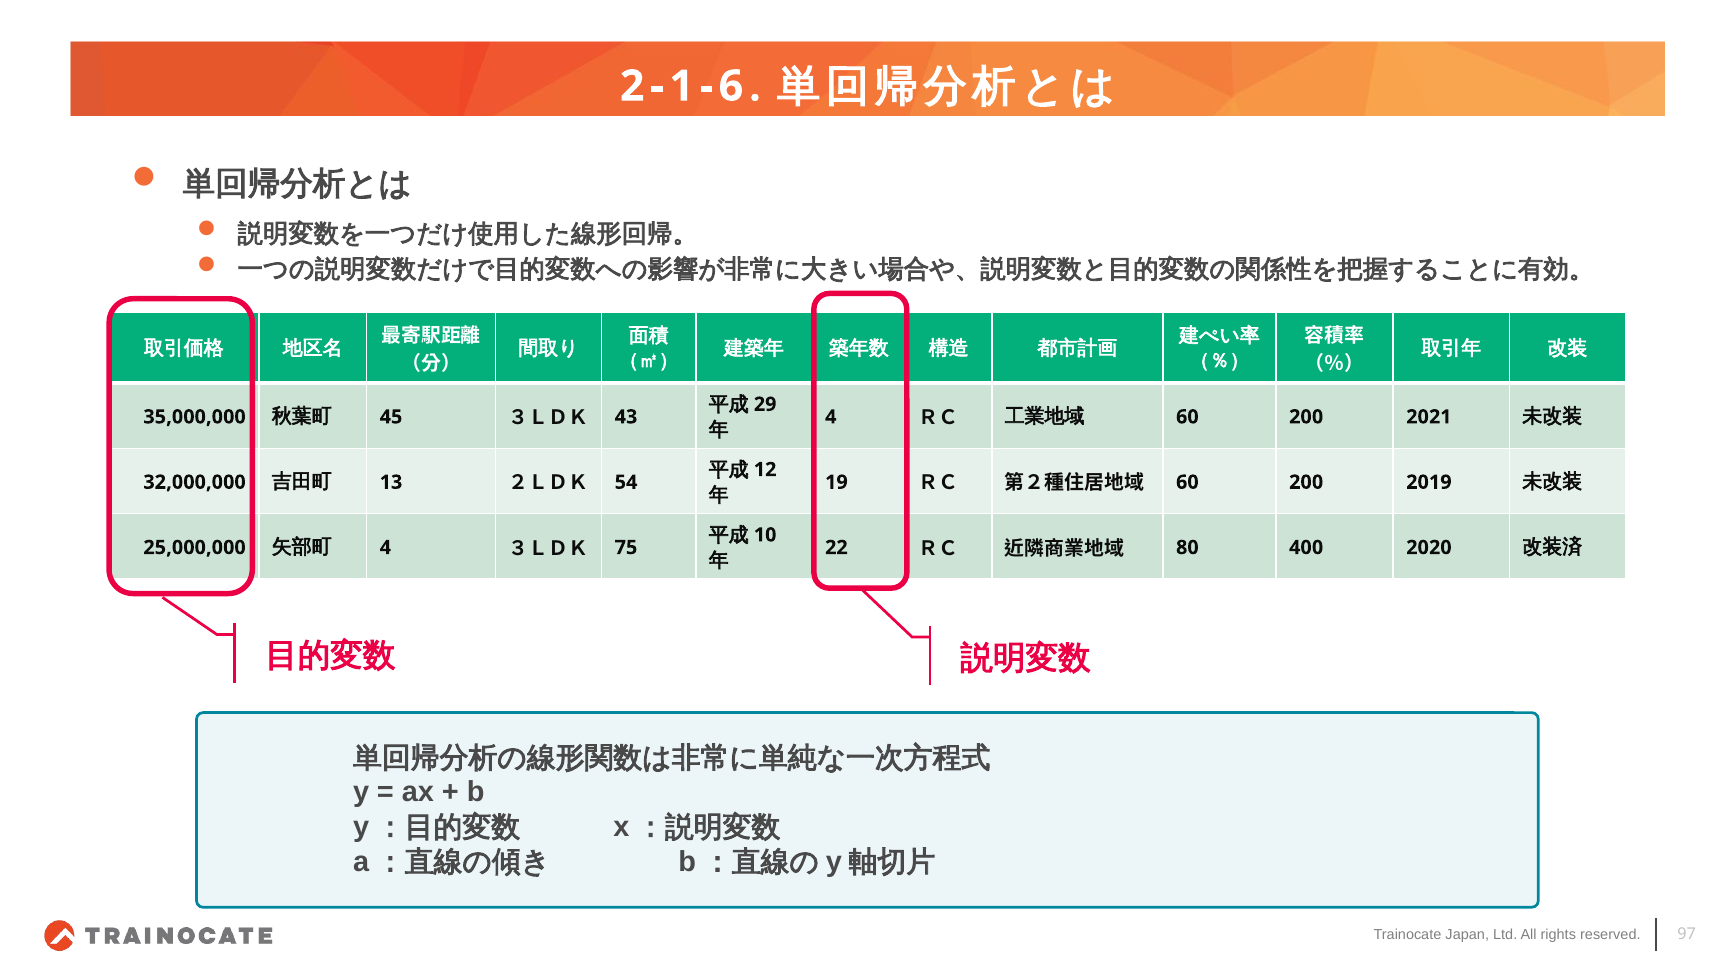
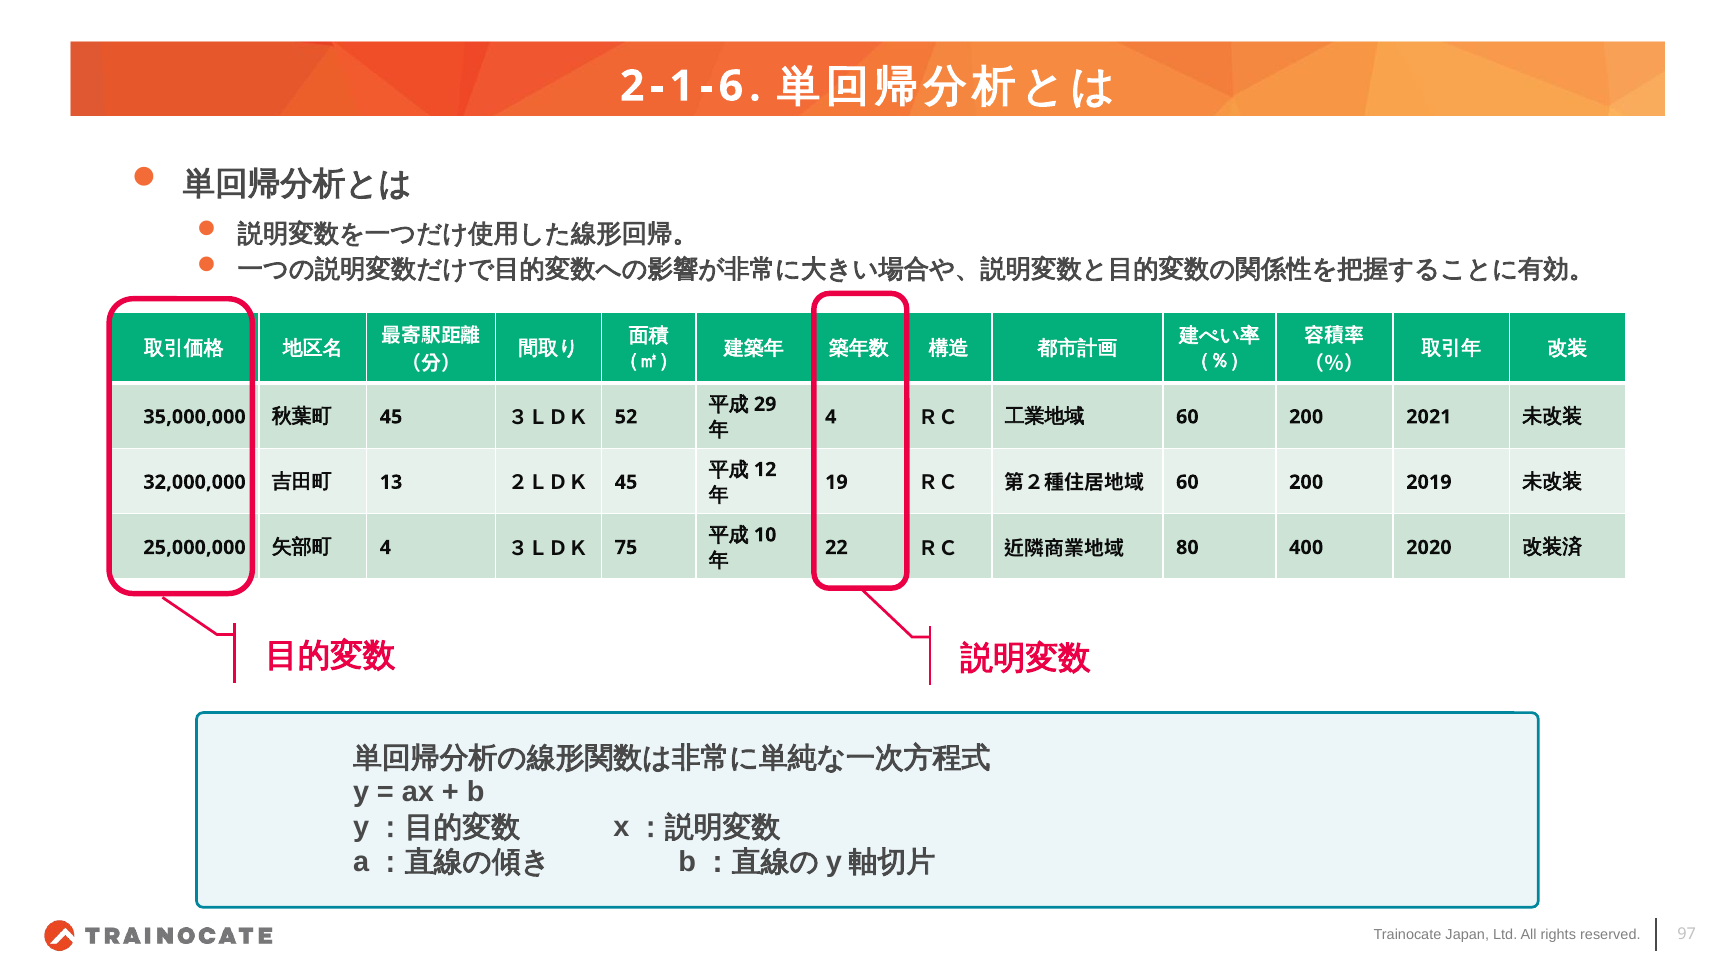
43: 43 -> 52
２ＬＤＫ 54: 54 -> 45
